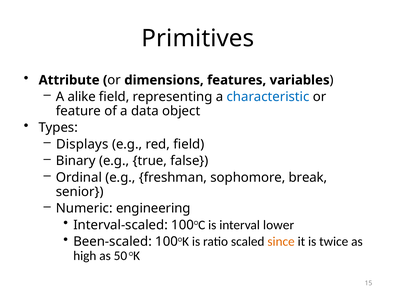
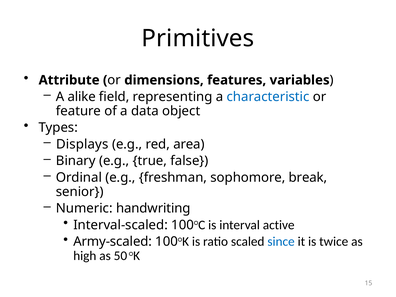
red field: field -> area
engineering: engineering -> handwriting
lower: lower -> active
Been-scaled: Been-scaled -> Army-scaled
since colour: orange -> blue
